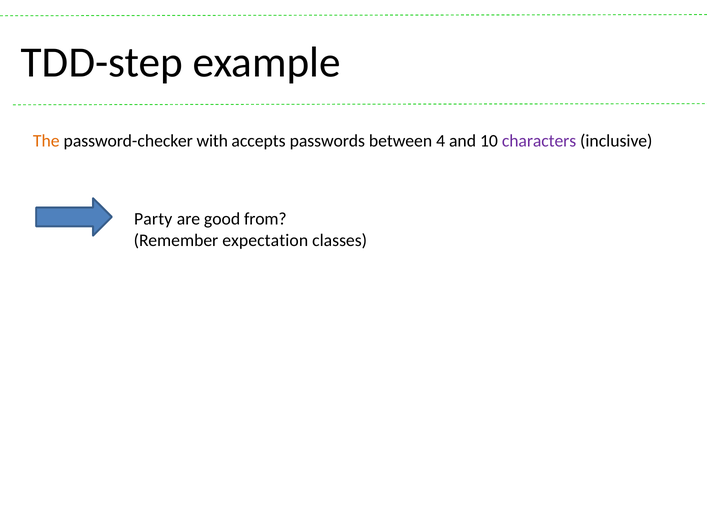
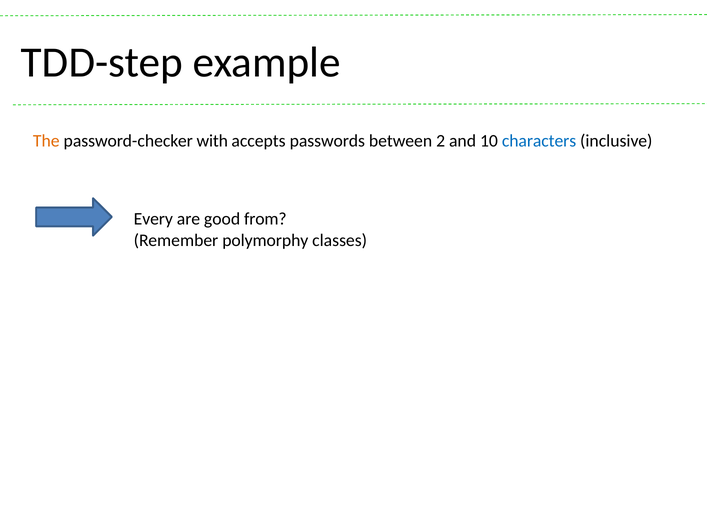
4: 4 -> 2
characters colour: purple -> blue
Party: Party -> Every
expectation: expectation -> polymorphy
